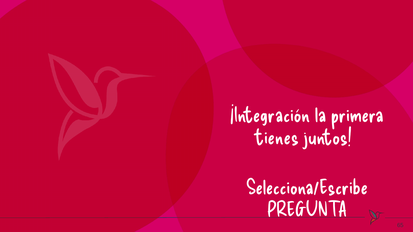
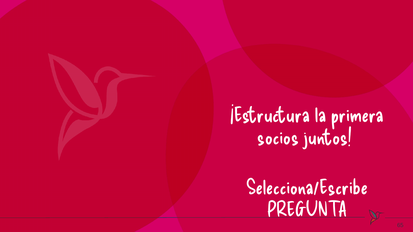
¡Integración: ¡Integración -> ¡Estructura
tienes: tienes -> socios
